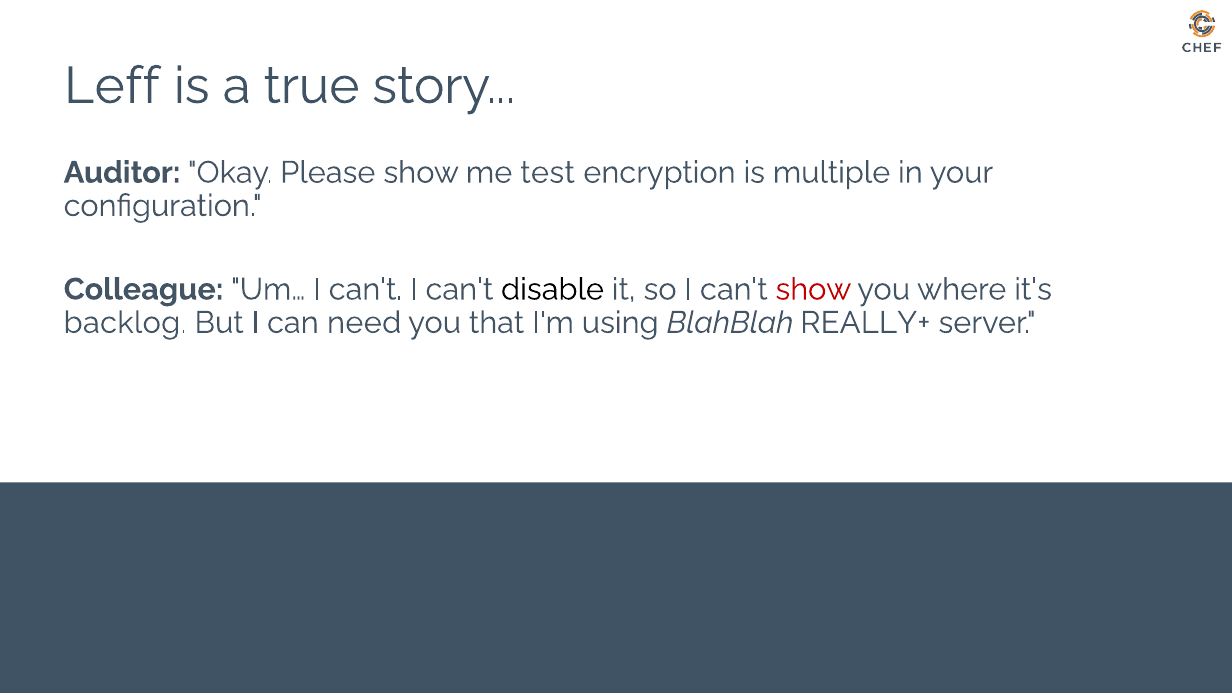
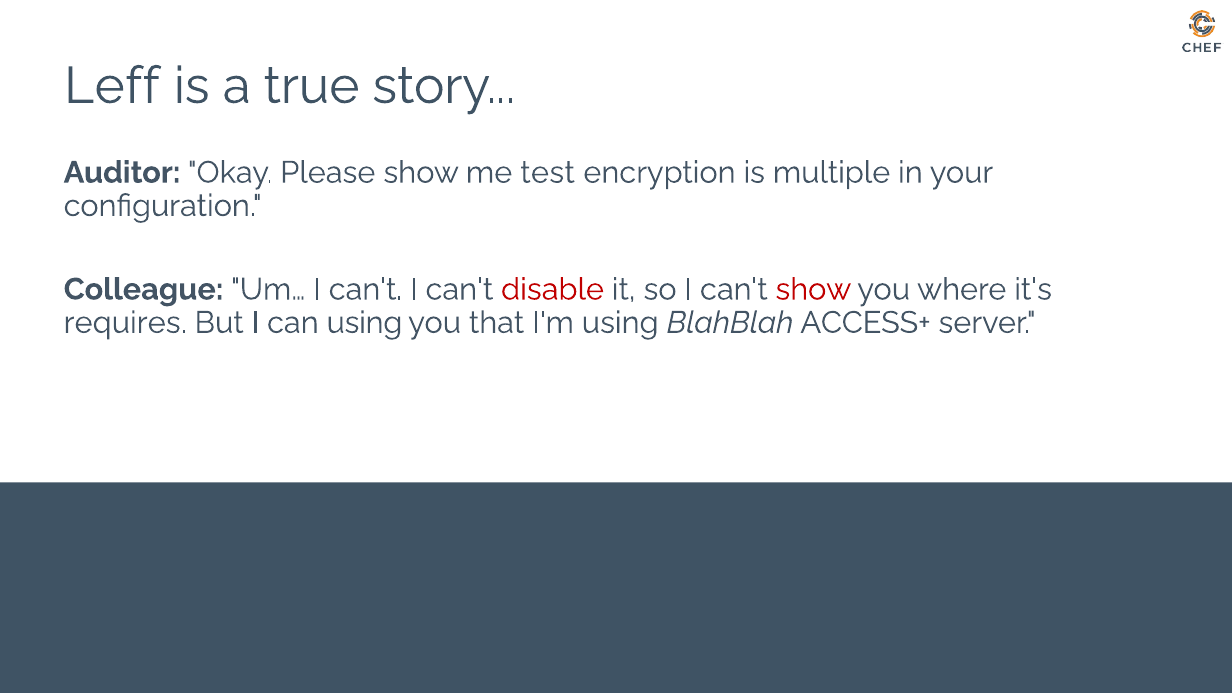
disable colour: black -> red
backlog: backlog -> requires
can need: need -> using
REALLY+: REALLY+ -> ACCESS+
